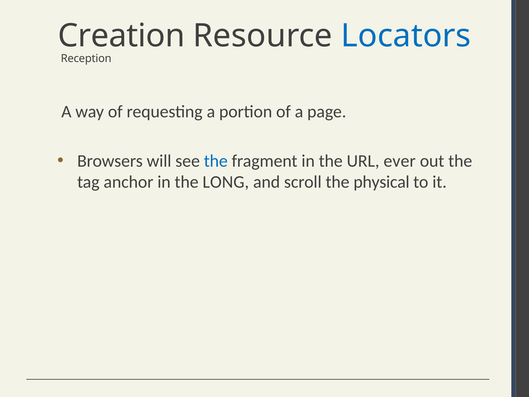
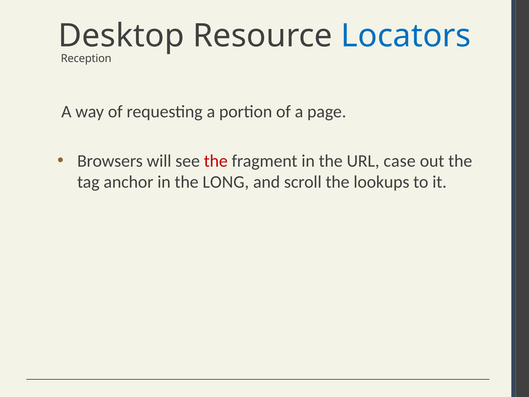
Creation: Creation -> Desktop
the at (216, 161) colour: blue -> red
ever: ever -> case
physical: physical -> lookups
